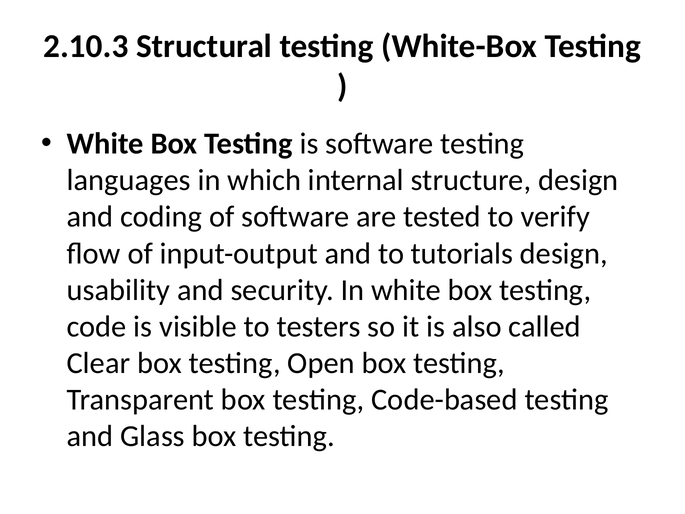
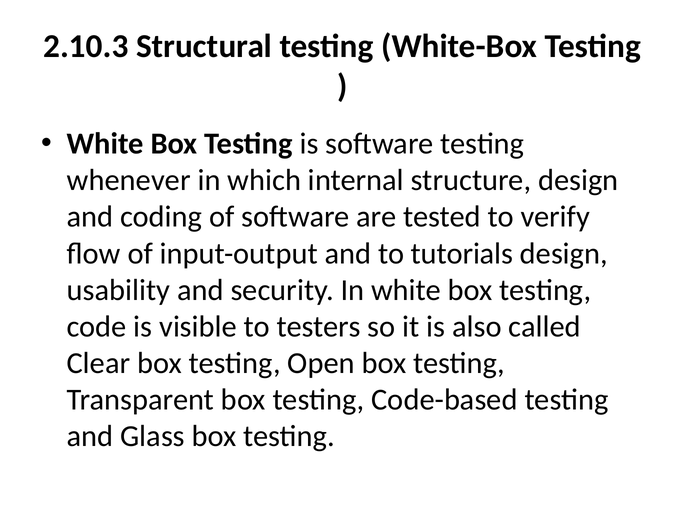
languages: languages -> whenever
